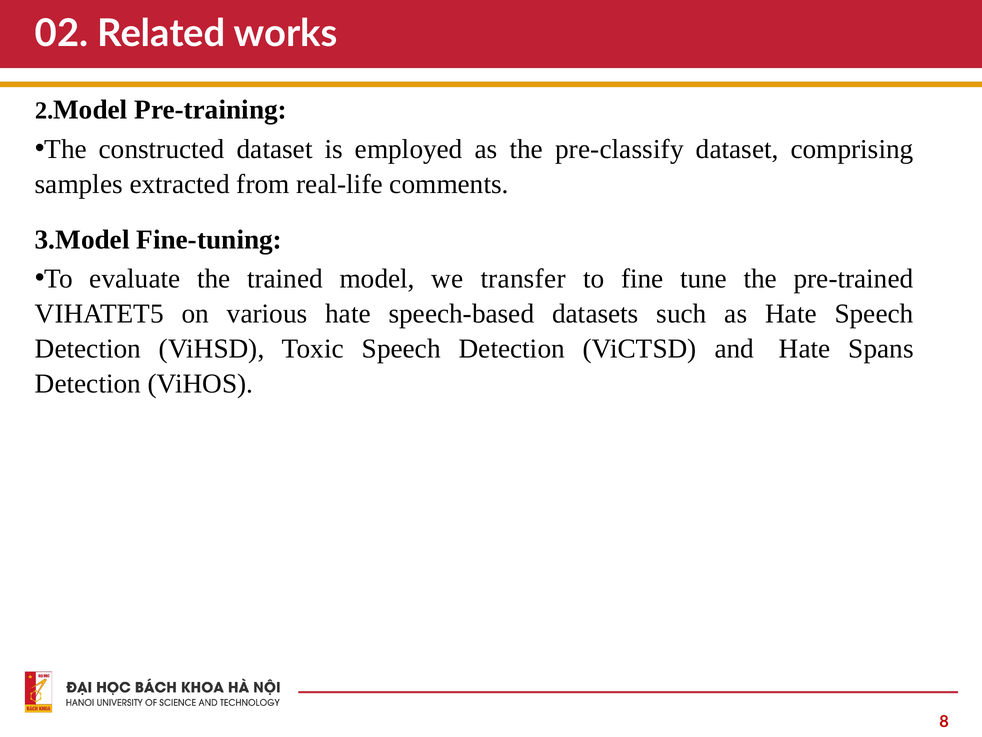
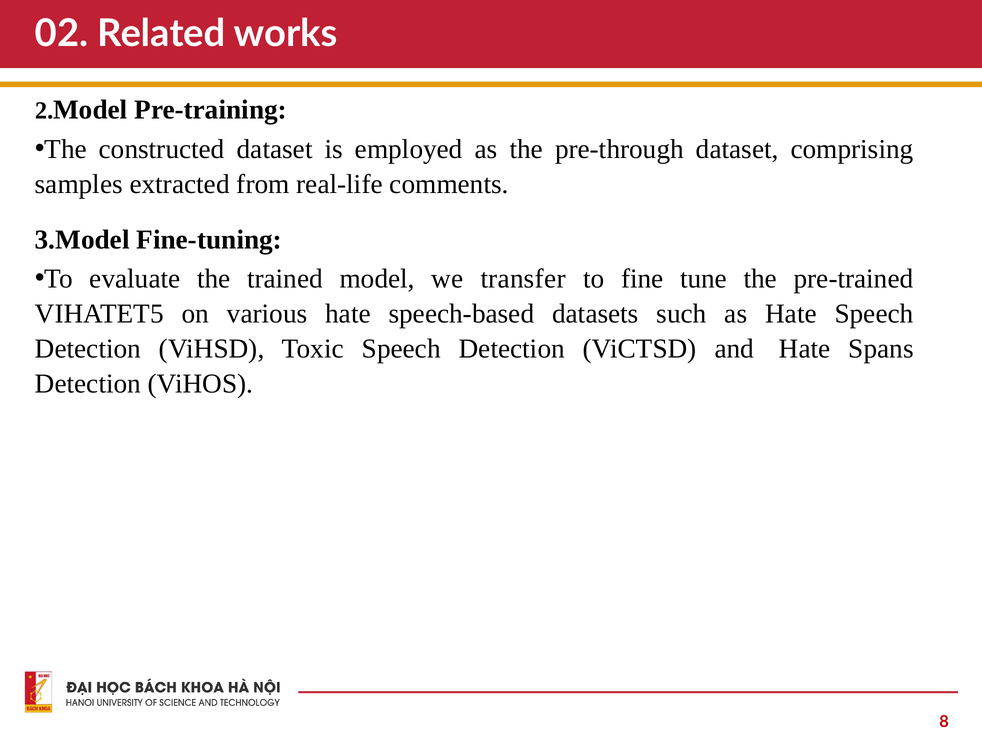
pre-classify: pre-classify -> pre-through
